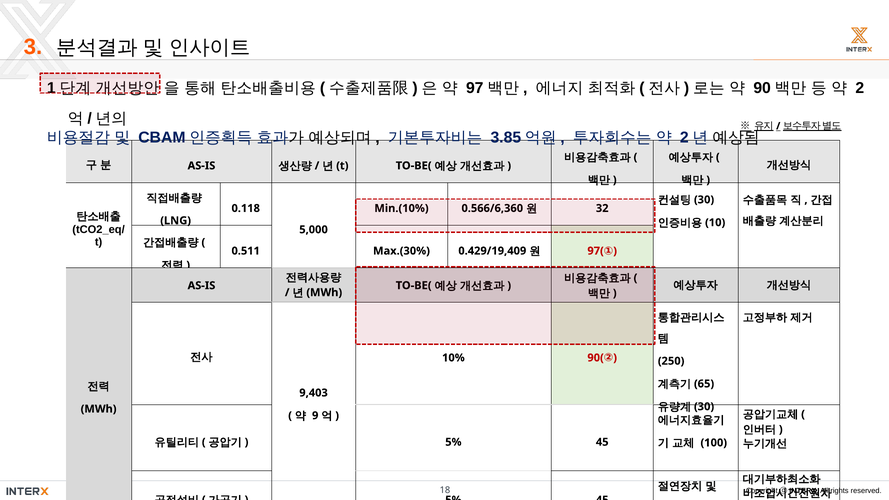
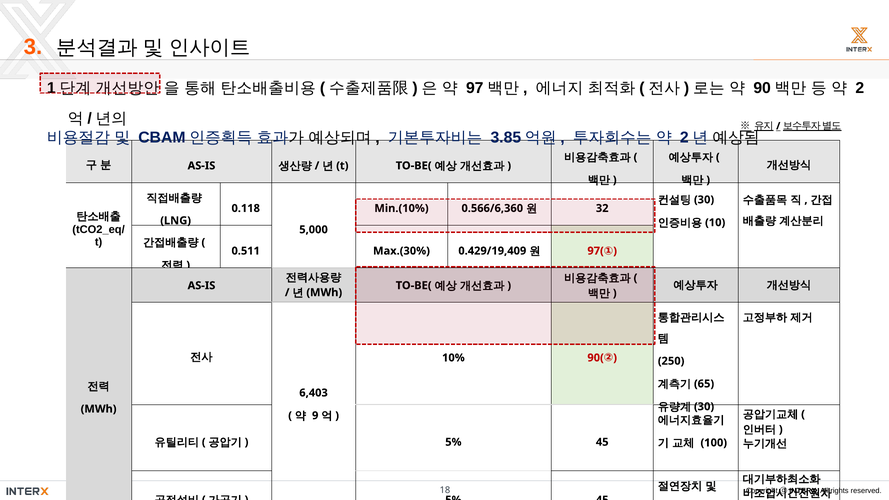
9,403: 9,403 -> 6,403
